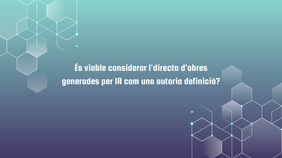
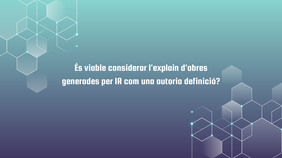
l'directa: l'directa -> l'explain
